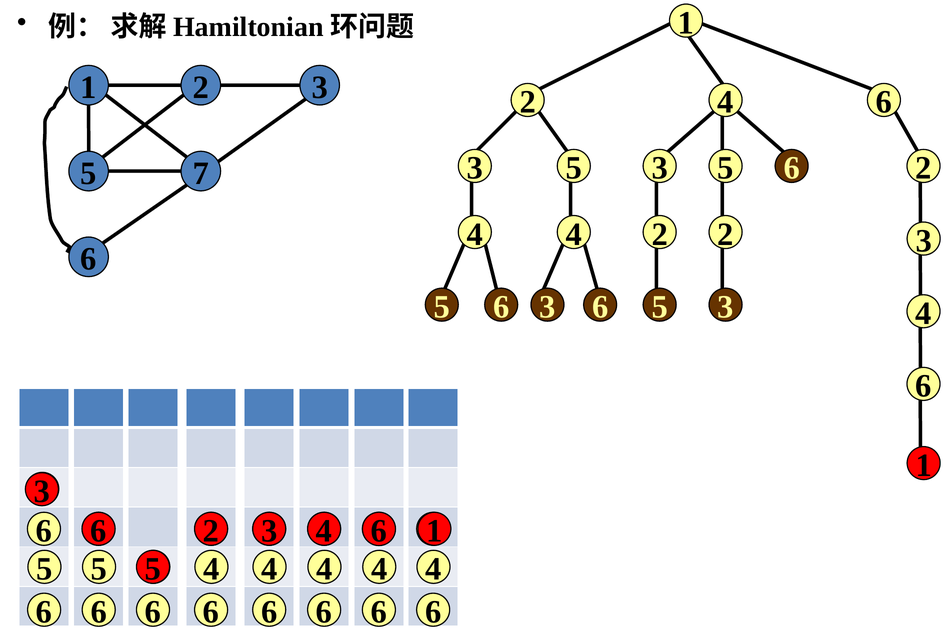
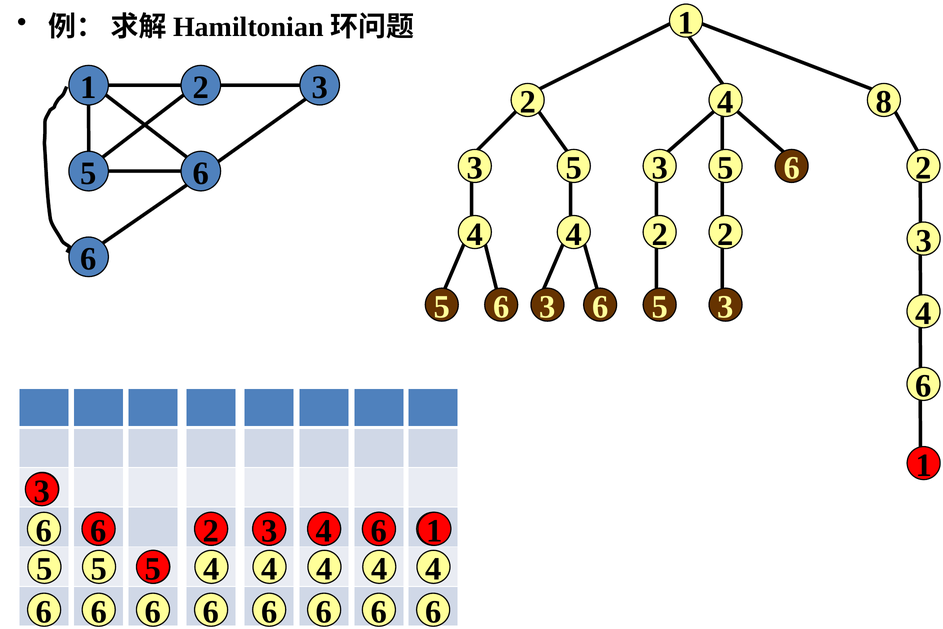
4 6: 6 -> 8
7 at (201, 173): 7 -> 6
